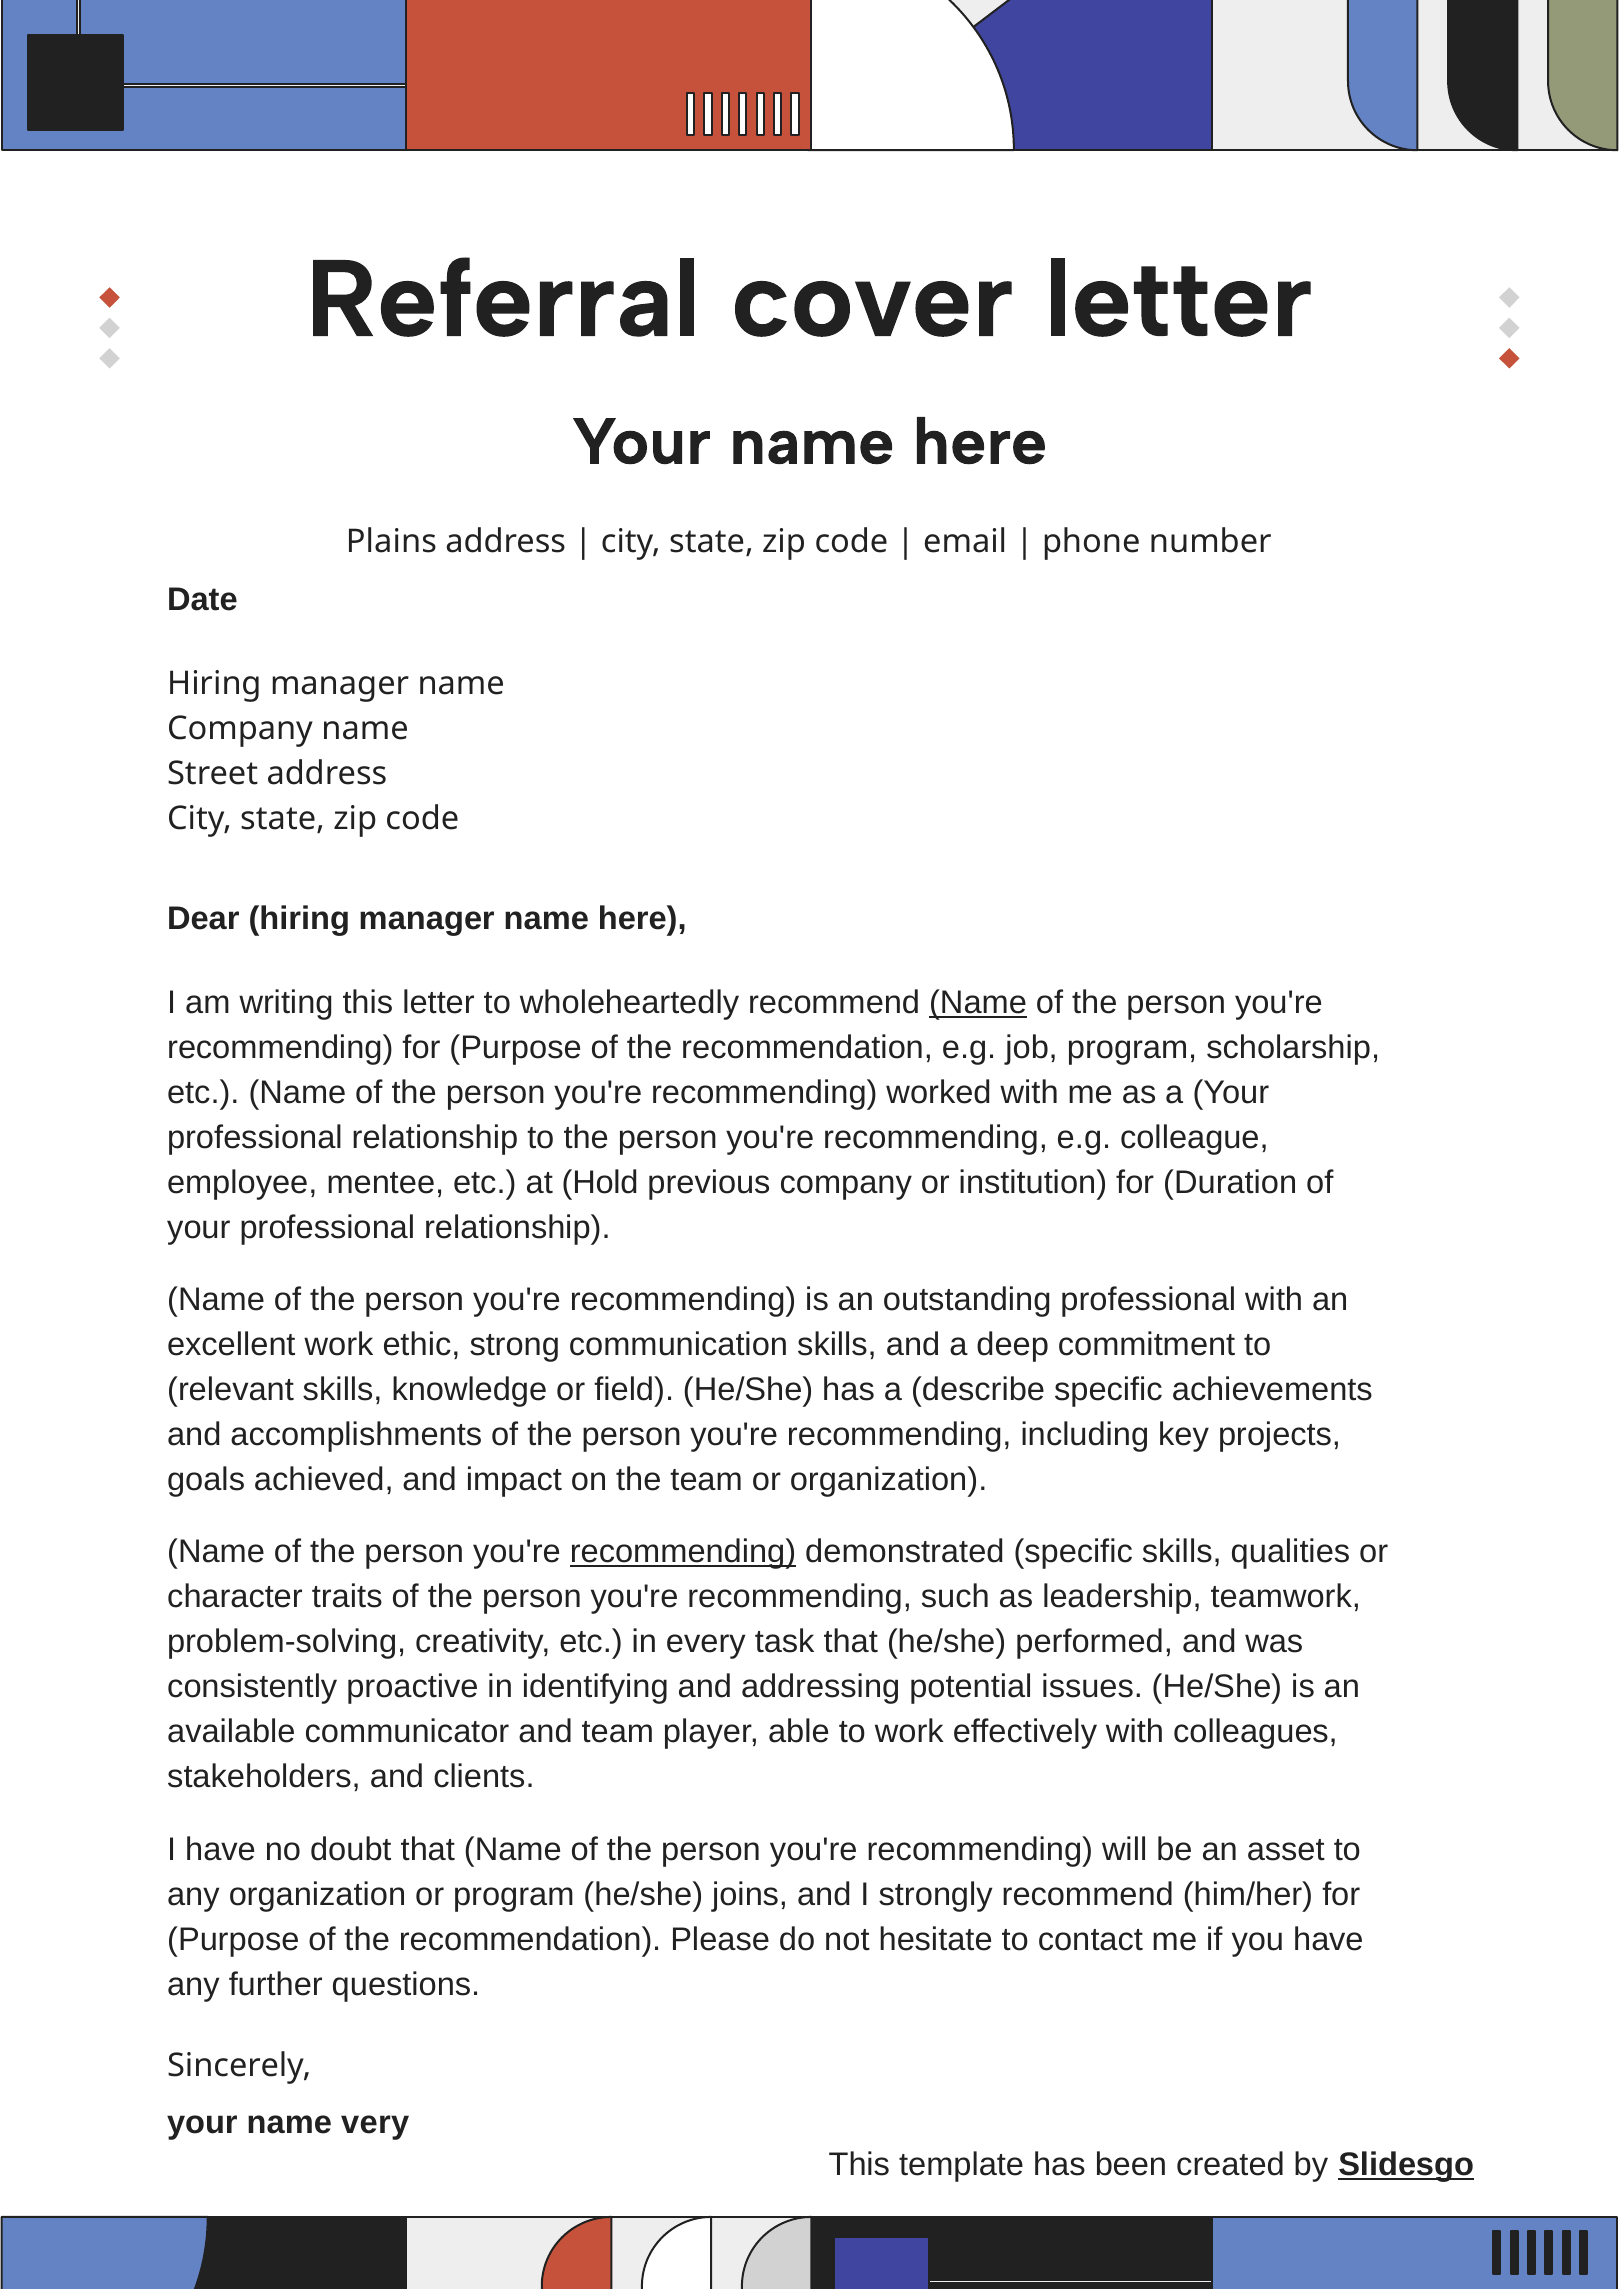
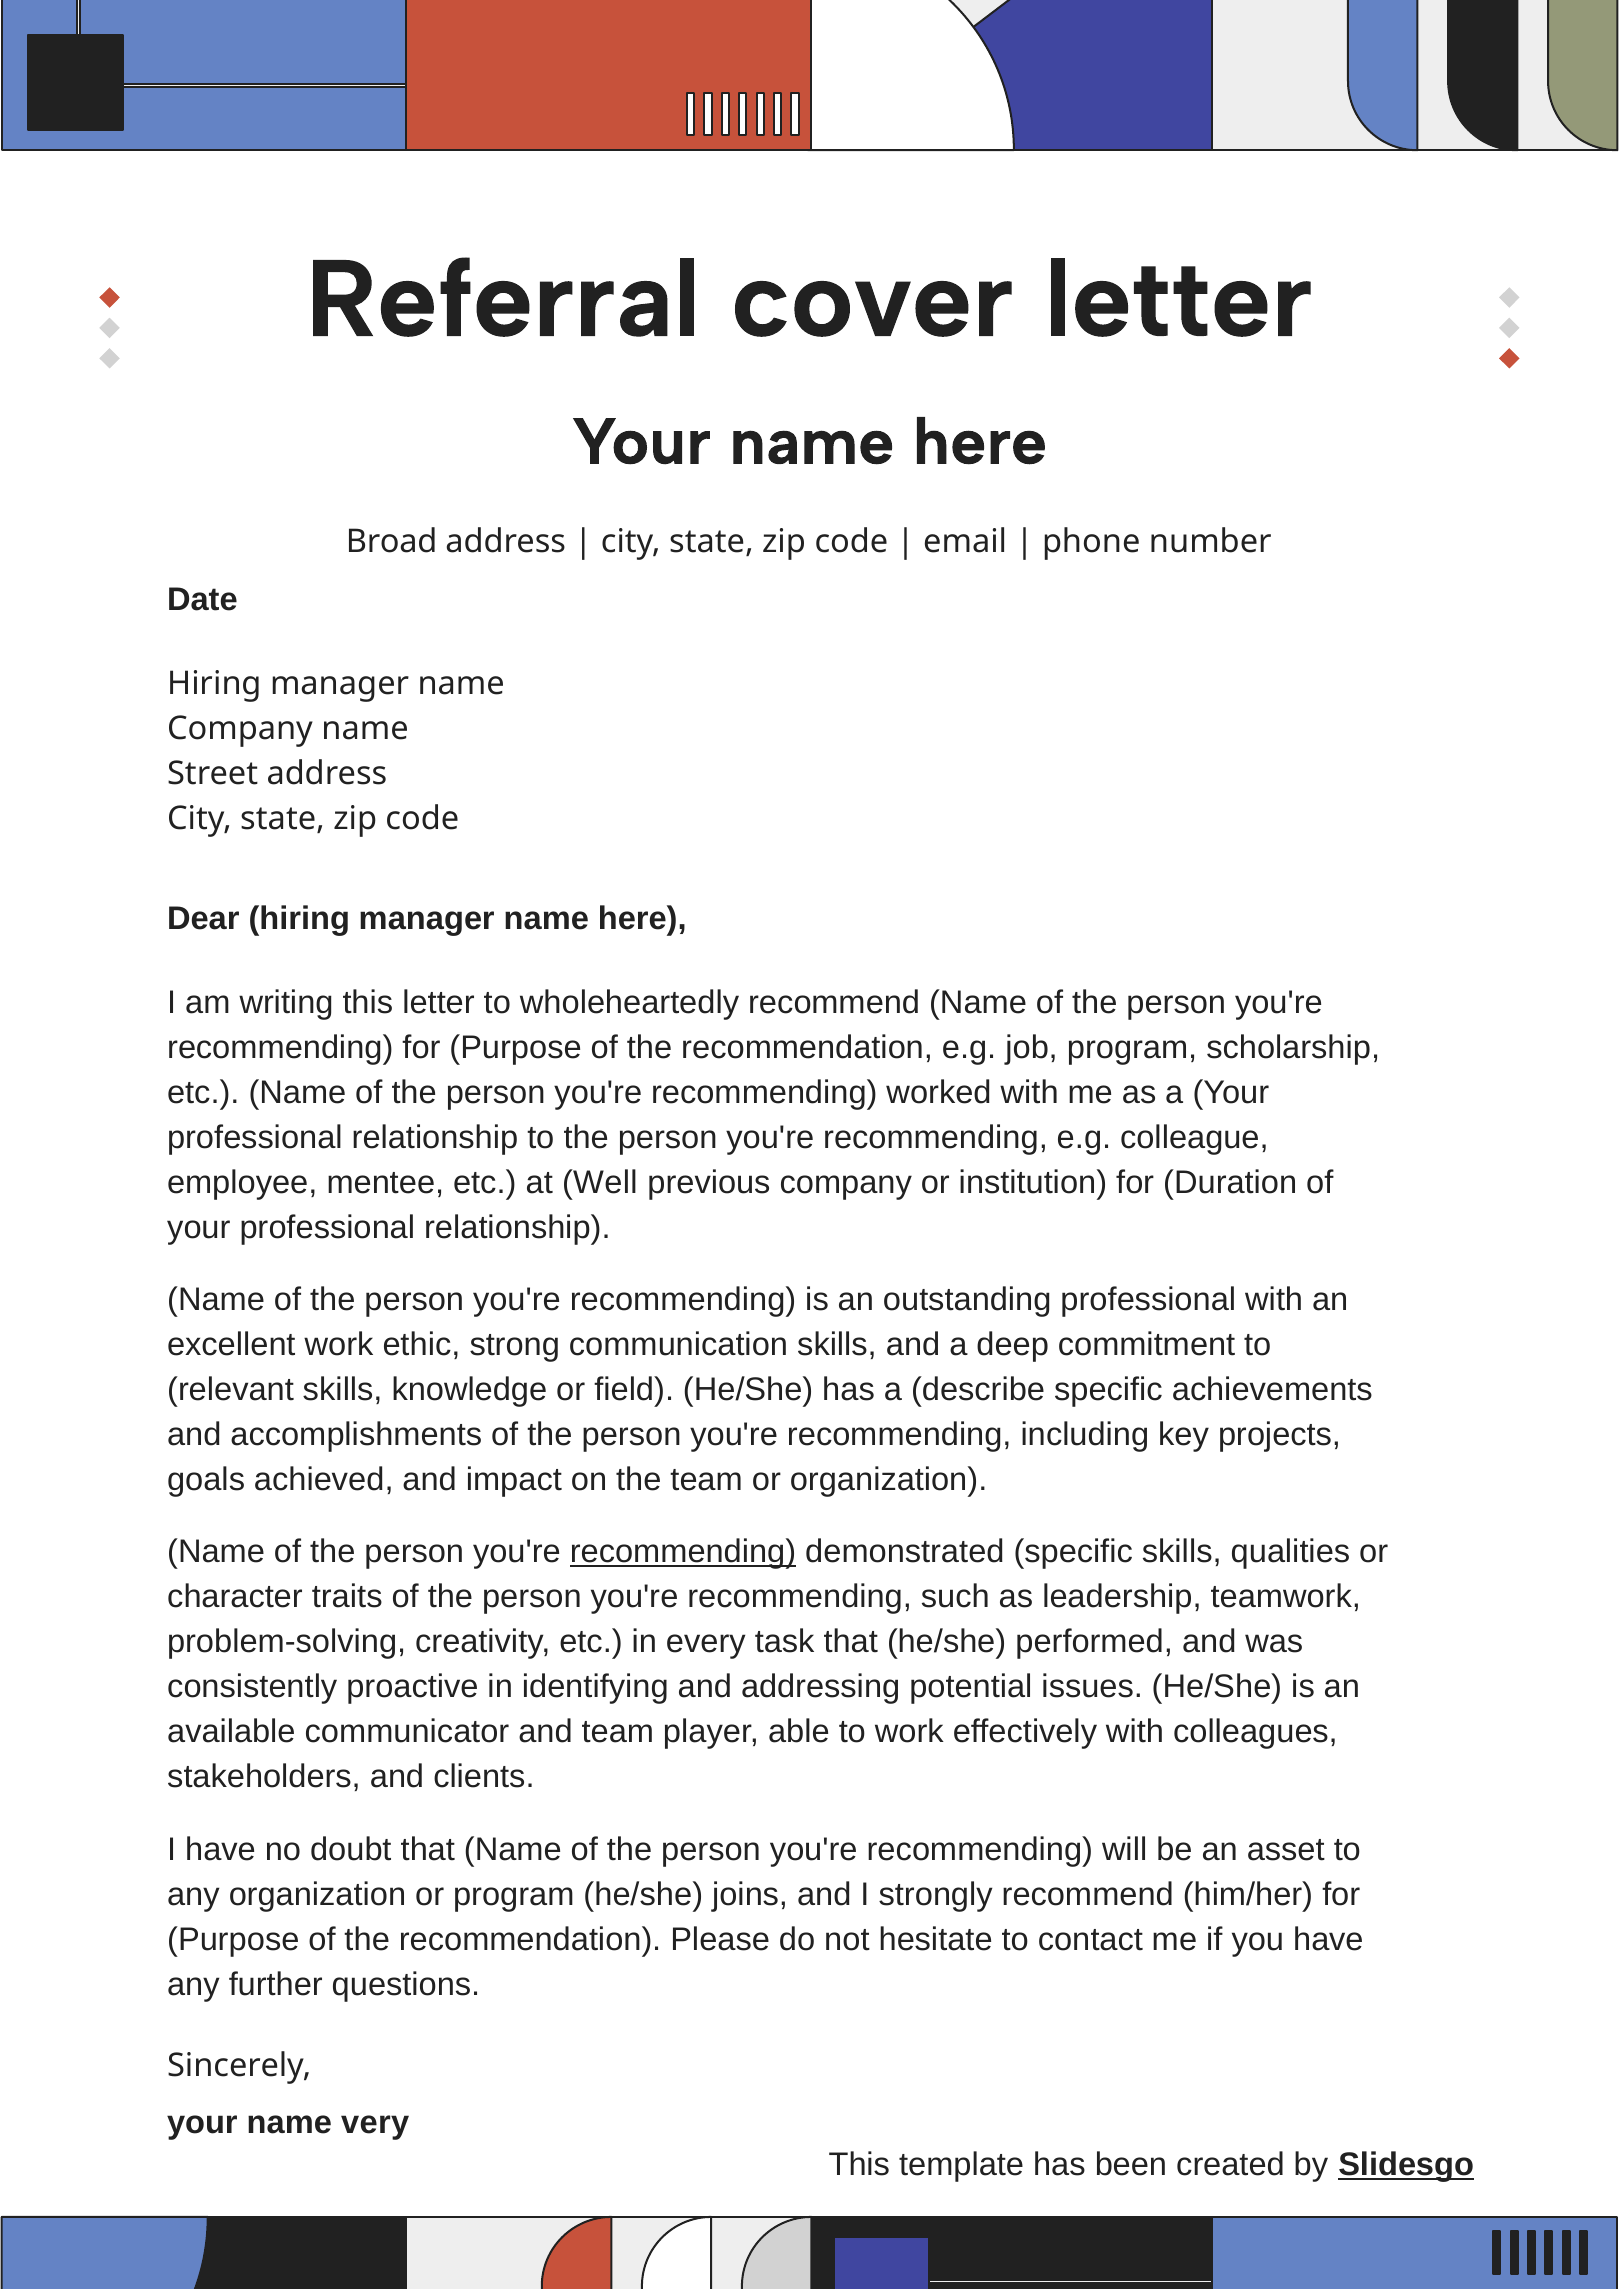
Plains: Plains -> Broad
Name at (978, 1003) underline: present -> none
Hold: Hold -> Well
